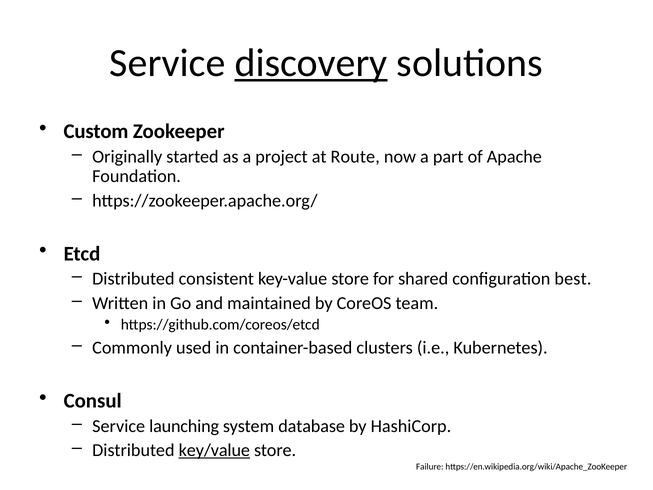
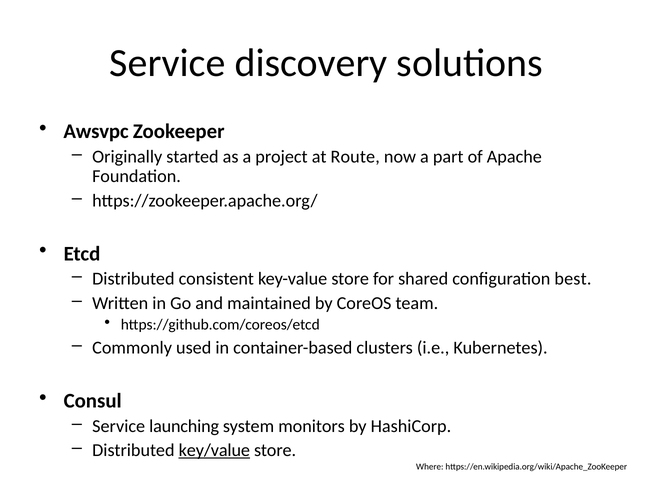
discovery underline: present -> none
Custom: Custom -> Awsvpc
database: database -> monitors
Failure: Failure -> Where
